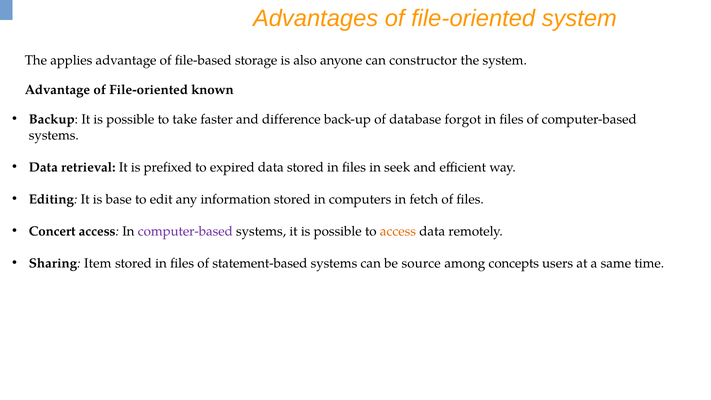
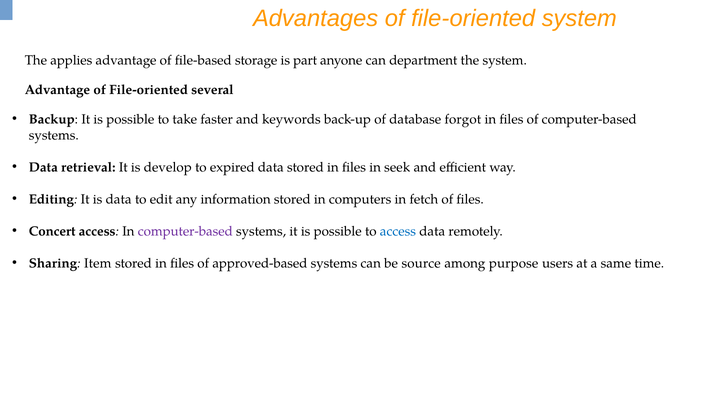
also: also -> part
constructor: constructor -> department
known: known -> several
difference: difference -> keywords
prefixed: prefixed -> develop
is base: base -> data
access at (398, 231) colour: orange -> blue
statement-based: statement-based -> approved-based
concepts: concepts -> purpose
